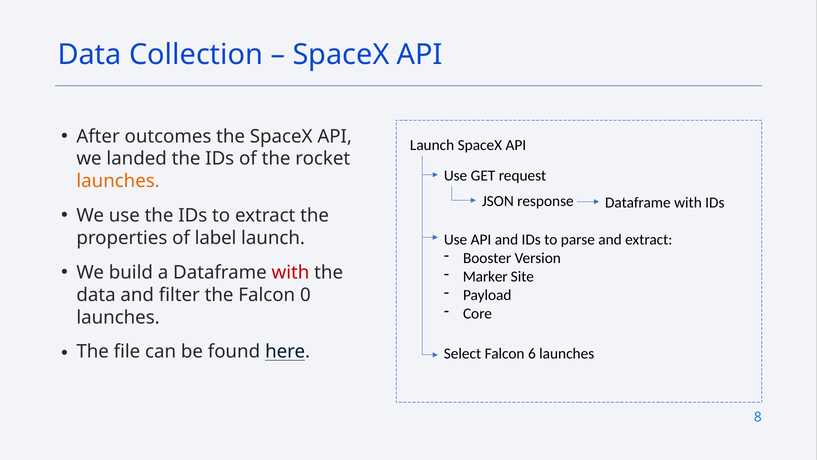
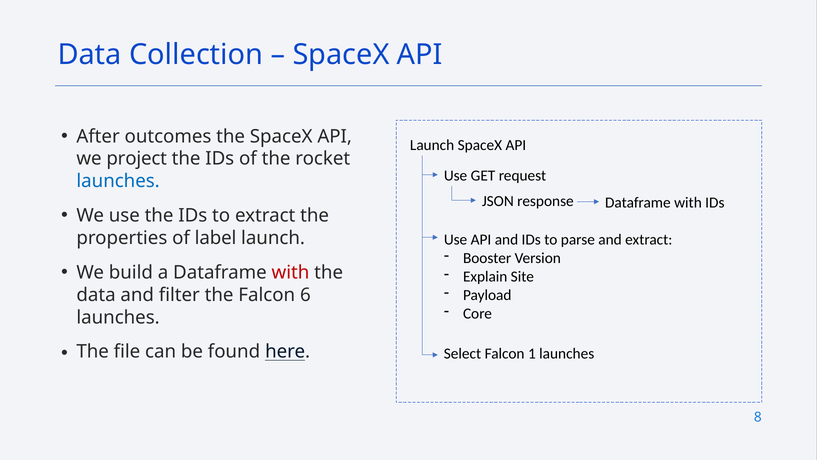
landed: landed -> project
launches at (118, 181) colour: orange -> blue
Marker: Marker -> Explain
0: 0 -> 6
6: 6 -> 1
